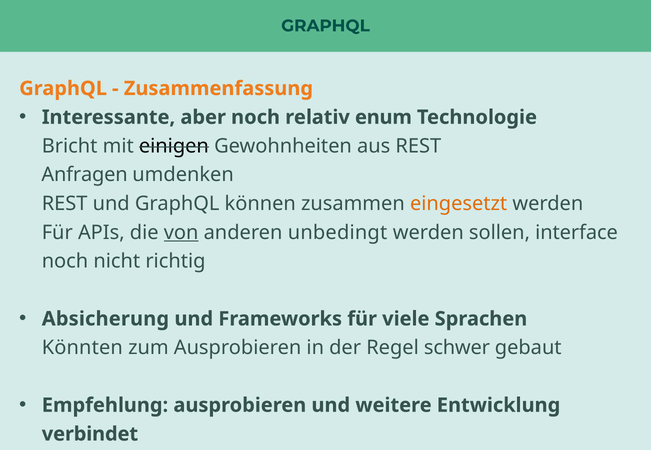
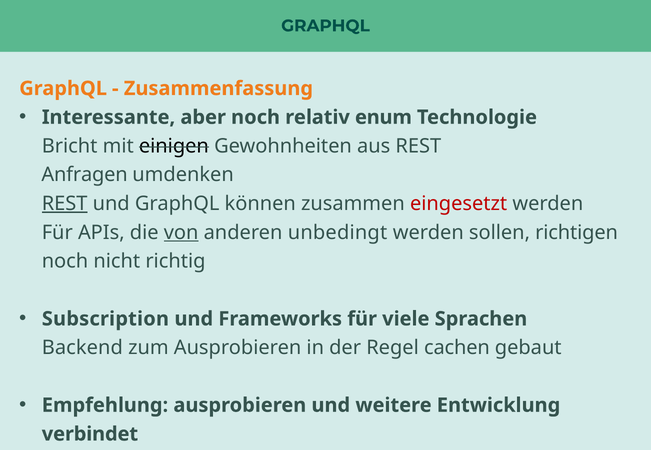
REST at (65, 204) underline: none -> present
eingesetzt colour: orange -> red
interface: interface -> richtigen
Absicherung: Absicherung -> Subscription
Könnten: Könnten -> Backend
schwer: schwer -> cachen
